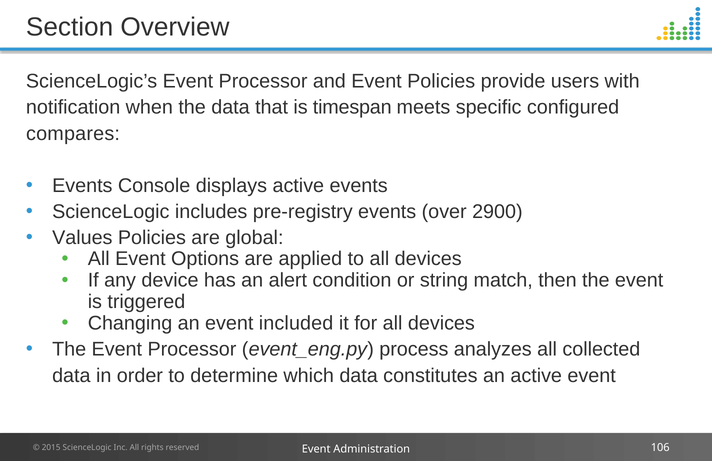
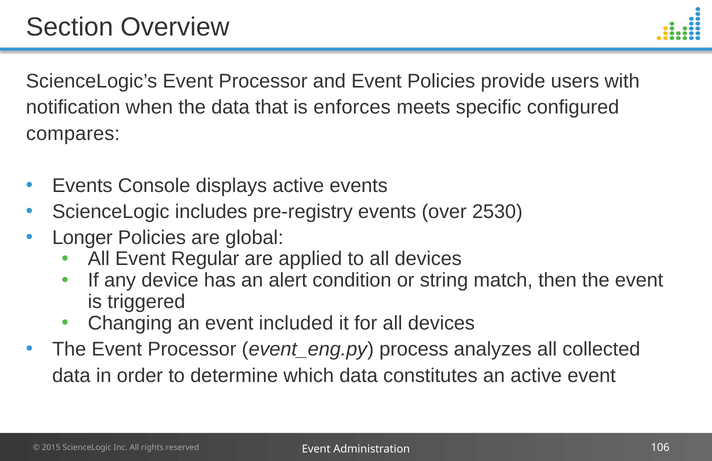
timespan: timespan -> enforces
2900: 2900 -> 2530
Values: Values -> Longer
Options: Options -> Regular
